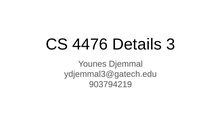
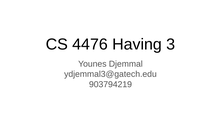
Details: Details -> Having
